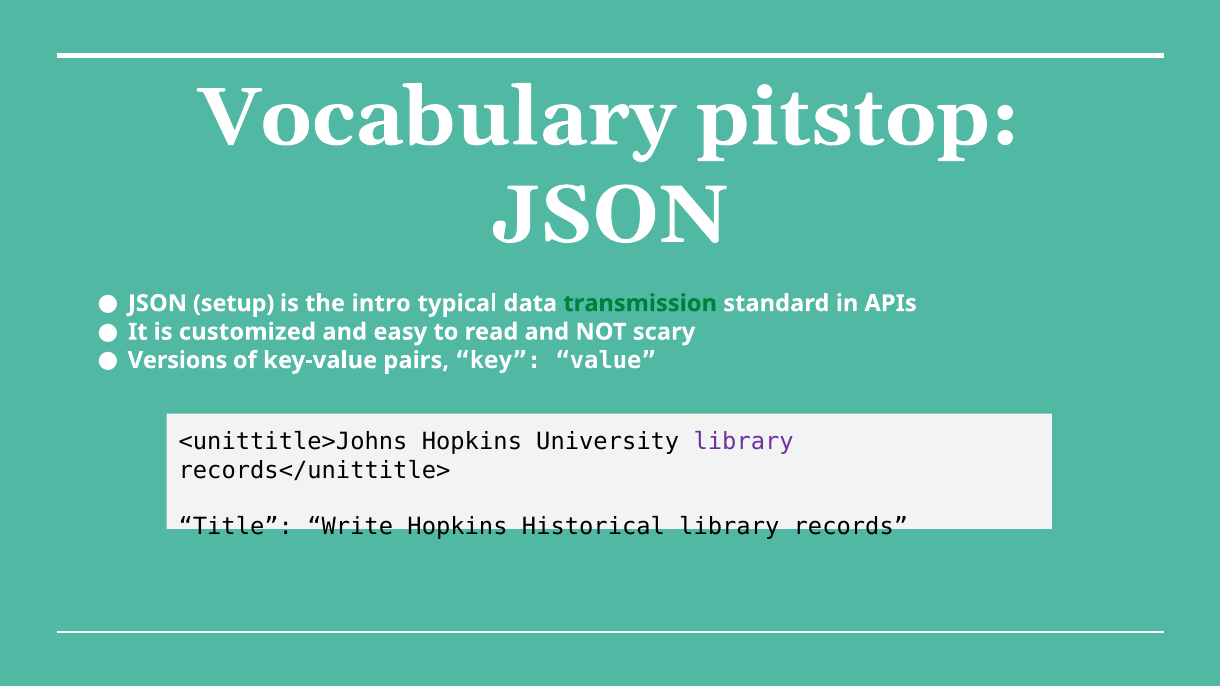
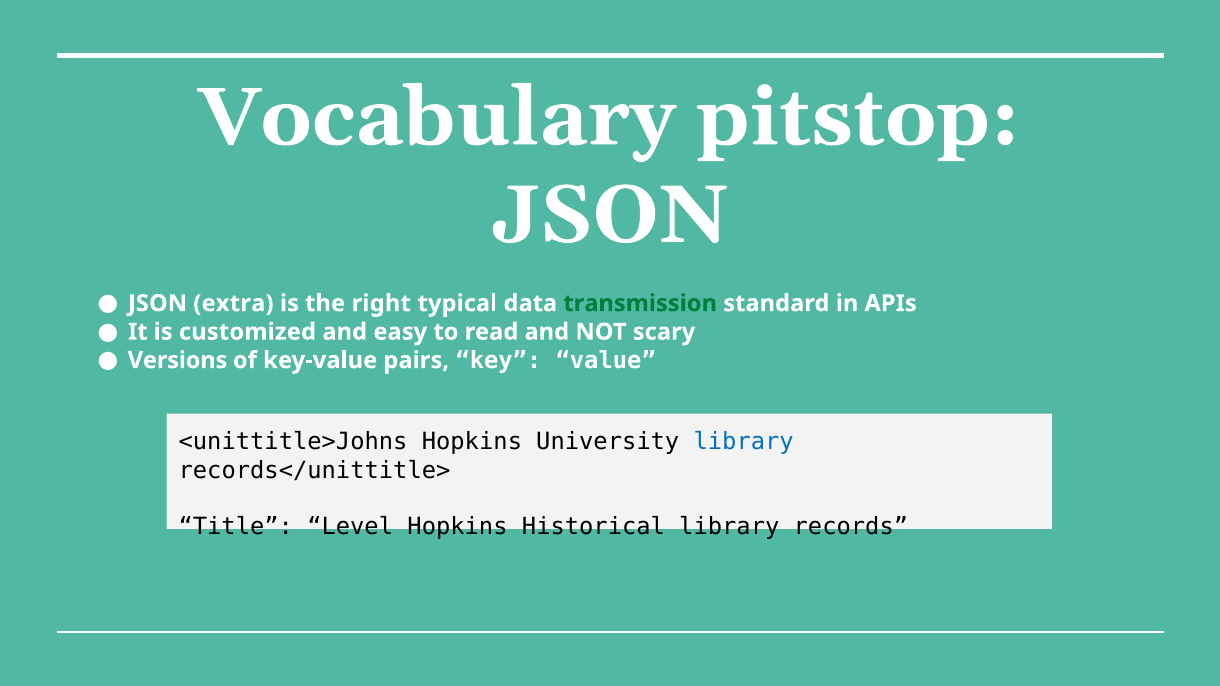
setup: setup -> extra
intro: intro -> right
library at (744, 442) colour: purple -> blue
Write: Write -> Level
